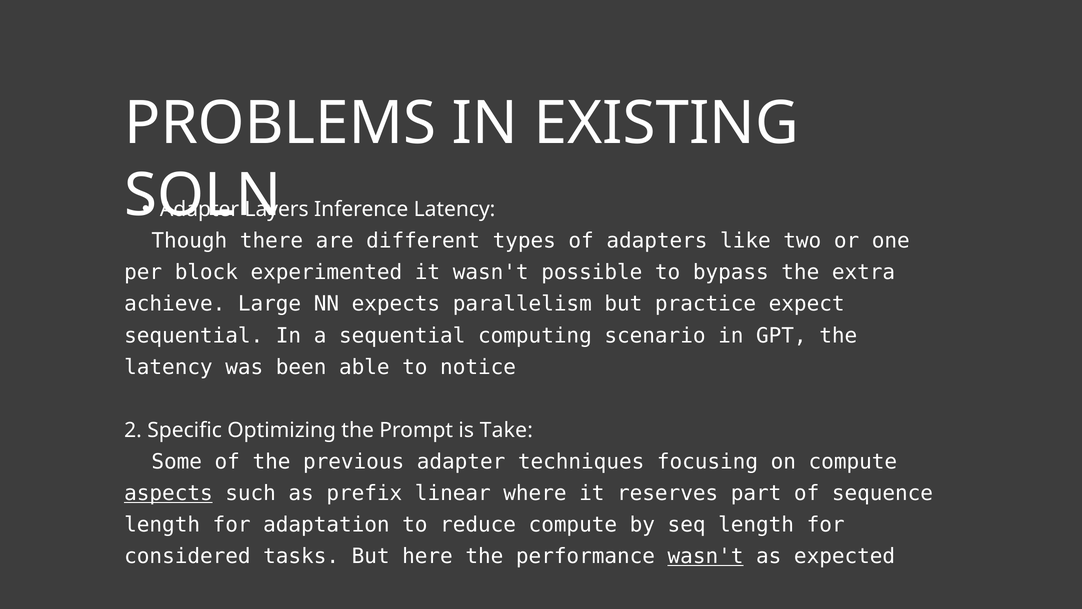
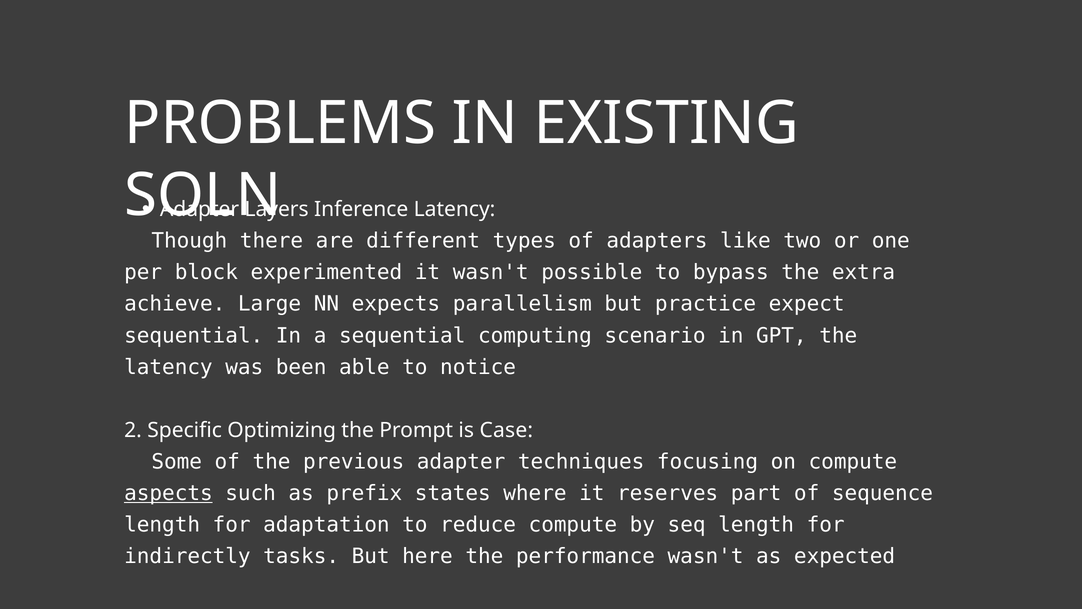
Take: Take -> Case
linear: linear -> states
considered: considered -> indirectly
wasn't at (706, 556) underline: present -> none
